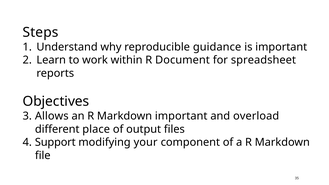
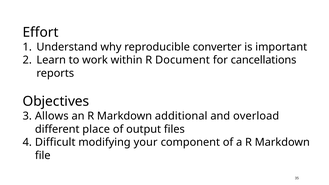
Steps: Steps -> Effort
guidance: guidance -> converter
spreadsheet: spreadsheet -> cancellations
Markdown important: important -> additional
Support: Support -> Difficult
